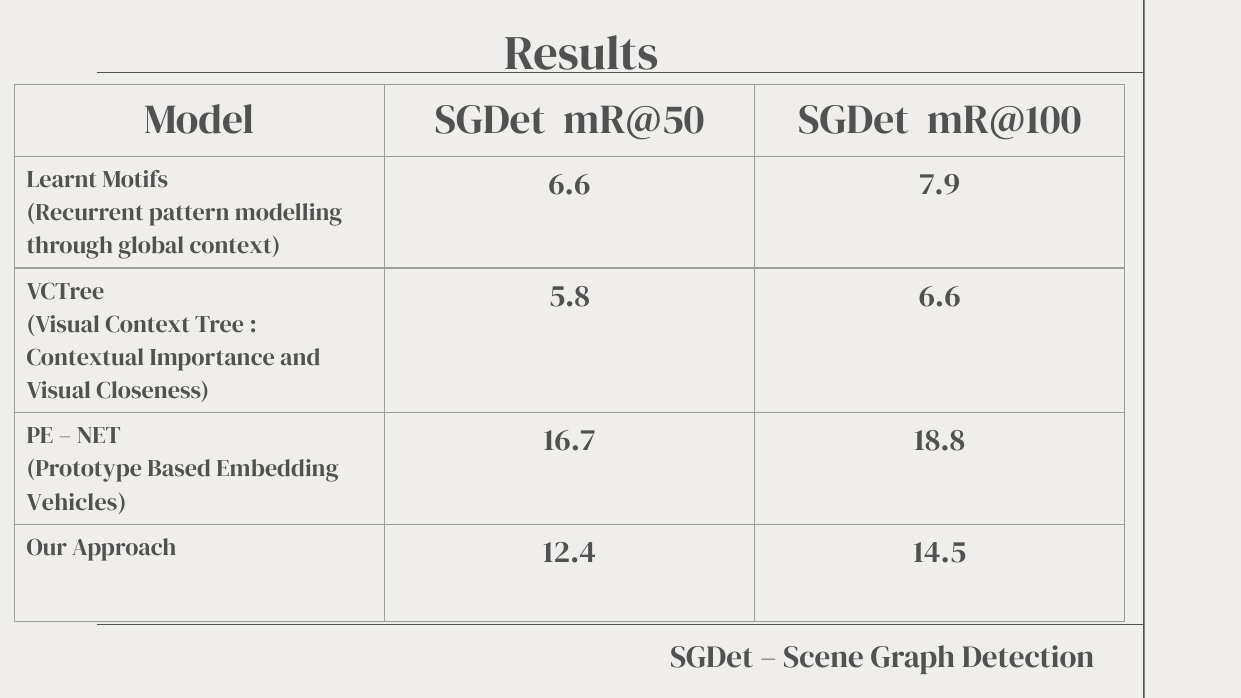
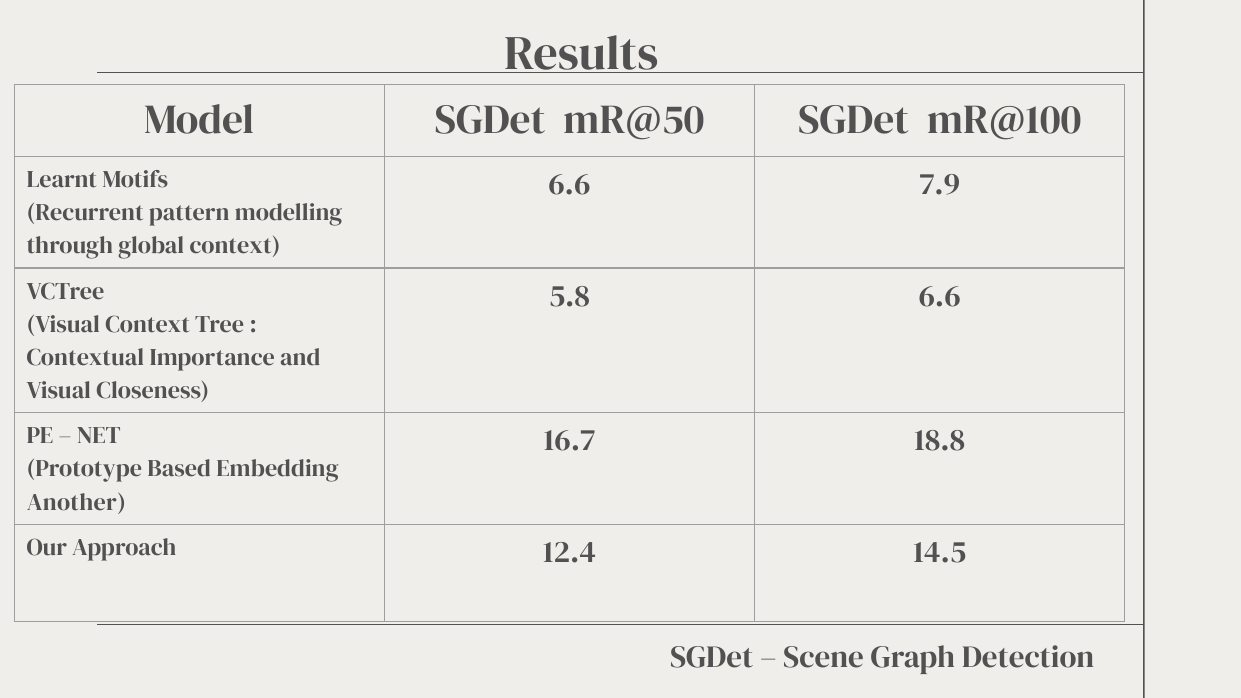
Vehicles: Vehicles -> Another
